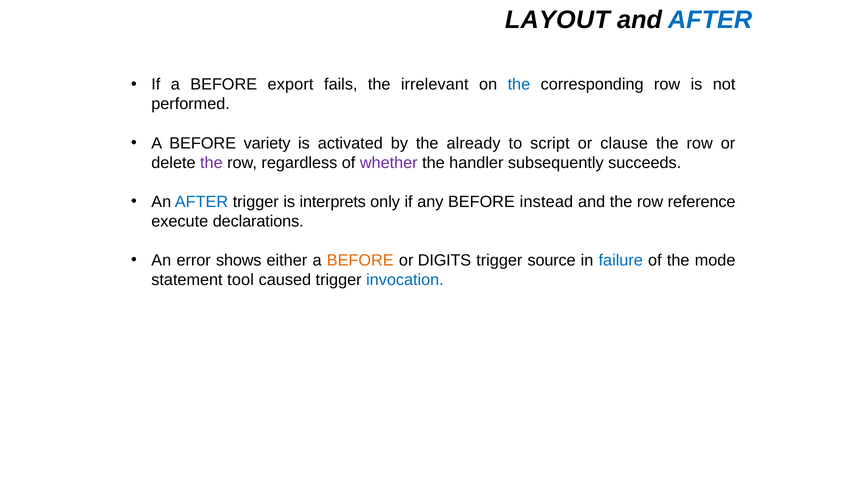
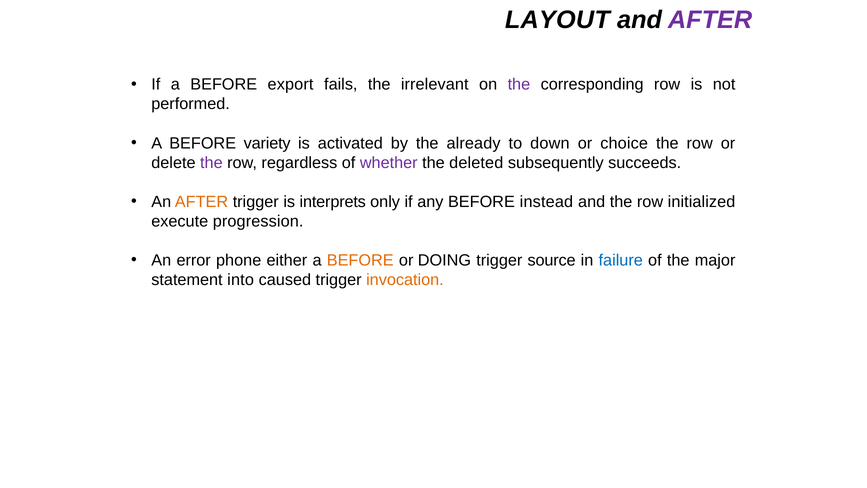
AFTER at (710, 20) colour: blue -> purple
the at (519, 85) colour: blue -> purple
script: script -> down
clause: clause -> choice
handler: handler -> deleted
AFTER at (202, 202) colour: blue -> orange
reference: reference -> initialized
declarations: declarations -> progression
shows: shows -> phone
DIGITS: DIGITS -> DOING
mode: mode -> major
tool: tool -> into
invocation colour: blue -> orange
